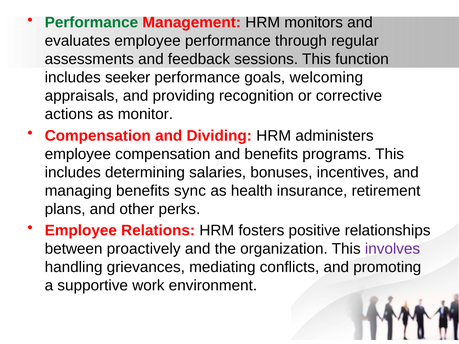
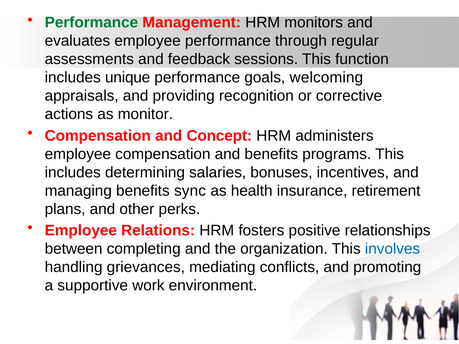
seeker: seeker -> unique
Dividing: Dividing -> Concept
proactively: proactively -> completing
involves colour: purple -> blue
